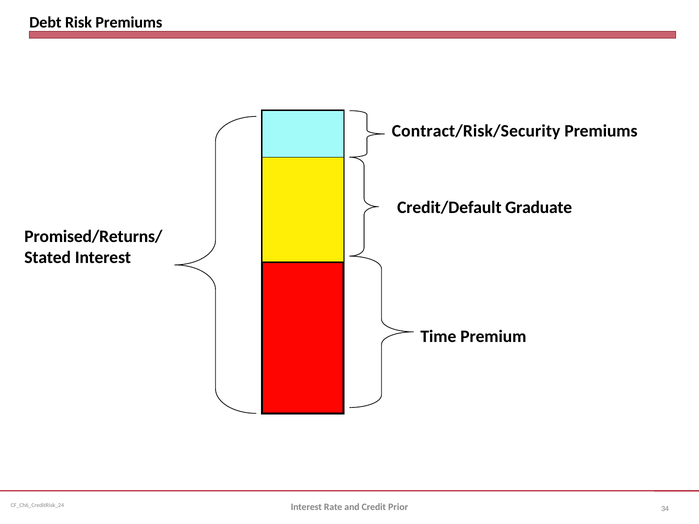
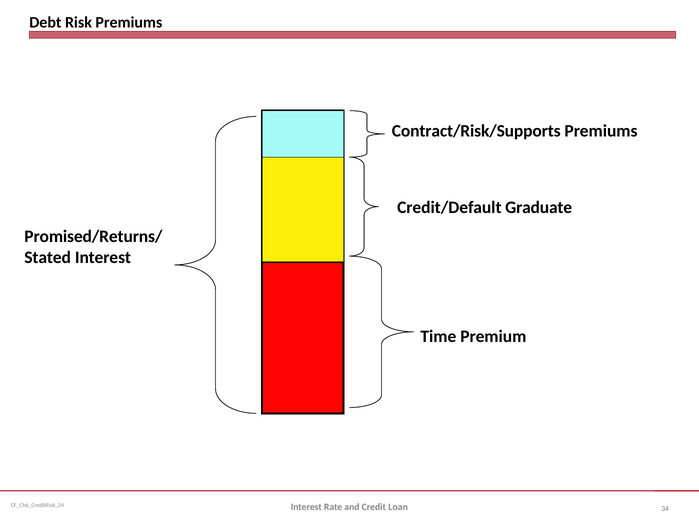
Contract/Risk/Security: Contract/Risk/Security -> Contract/Risk/Supports
Prior: Prior -> Loan
